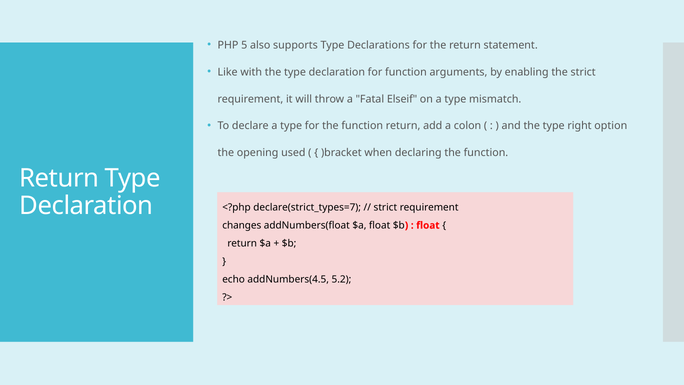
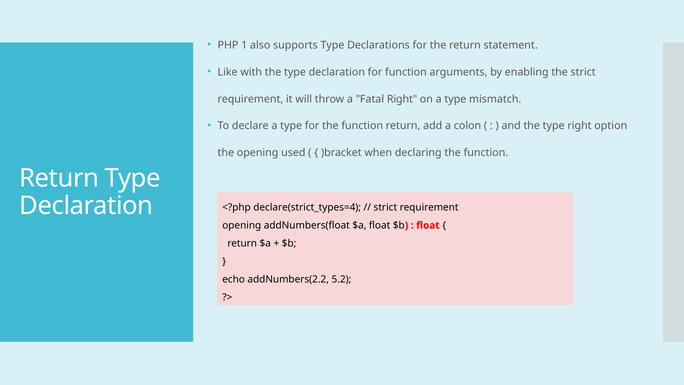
5: 5 -> 1
Fatal Elseif: Elseif -> Right
declare(strict_types=7: declare(strict_types=7 -> declare(strict_types=4
changes at (242, 225): changes -> opening
addNumbers(4.5: addNumbers(4.5 -> addNumbers(2.2
